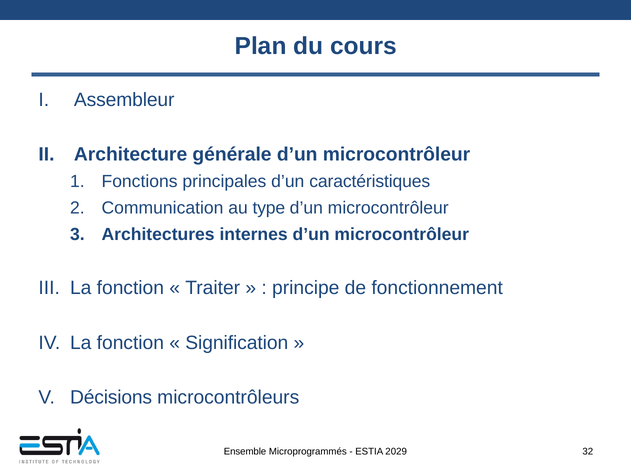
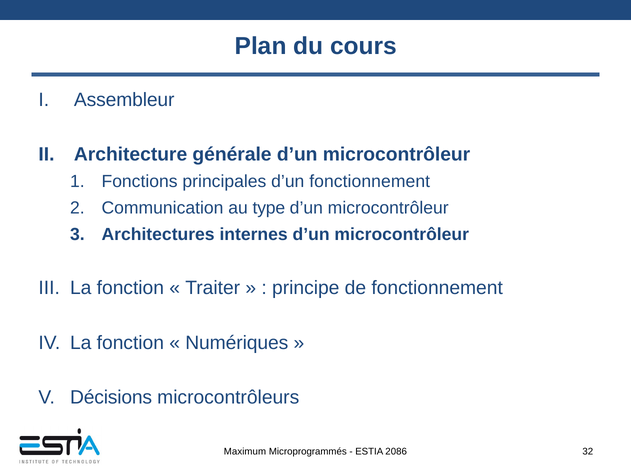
d’un caractéristiques: caractéristiques -> fonctionnement
Signification: Signification -> Numériques
Ensemble: Ensemble -> Maximum
2029: 2029 -> 2086
